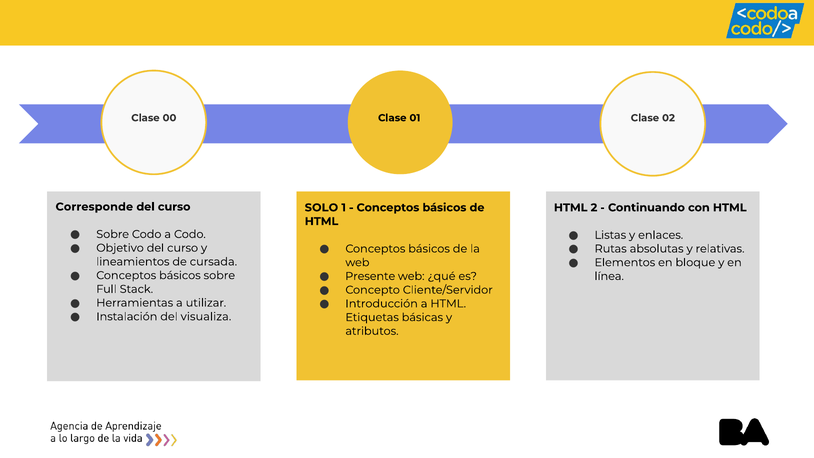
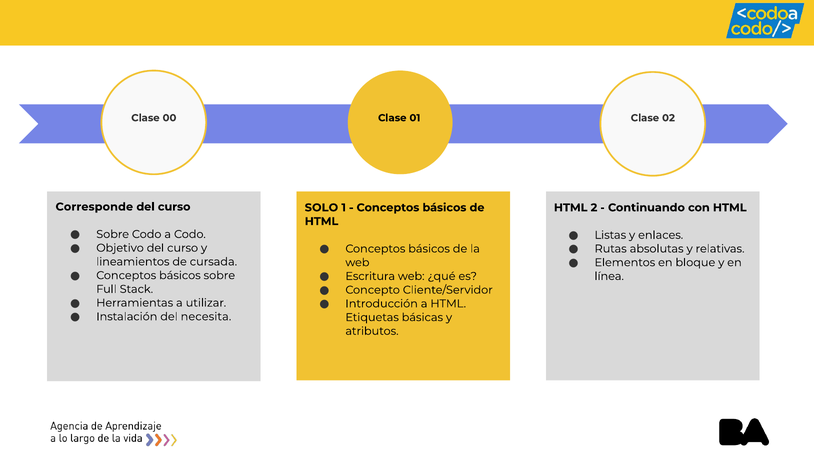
Presente: Presente -> Escritura
visualiza: visualiza -> necesita
